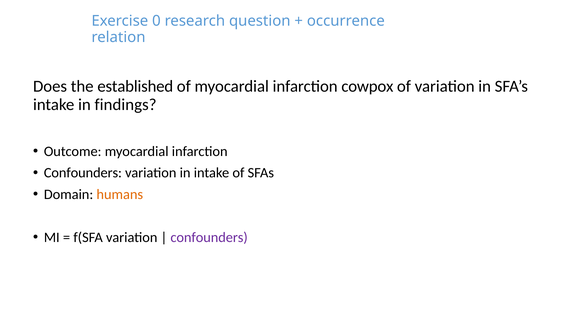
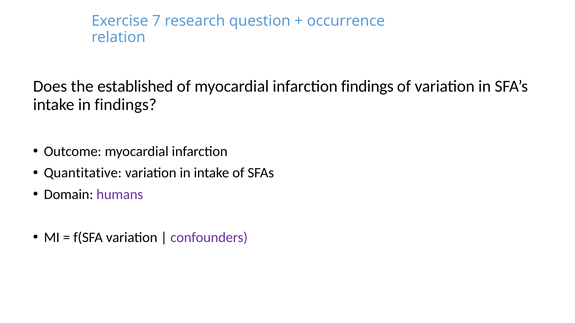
0: 0 -> 7
infarction cowpox: cowpox -> findings
Confounders at (83, 173): Confounders -> Quantitative
humans colour: orange -> purple
